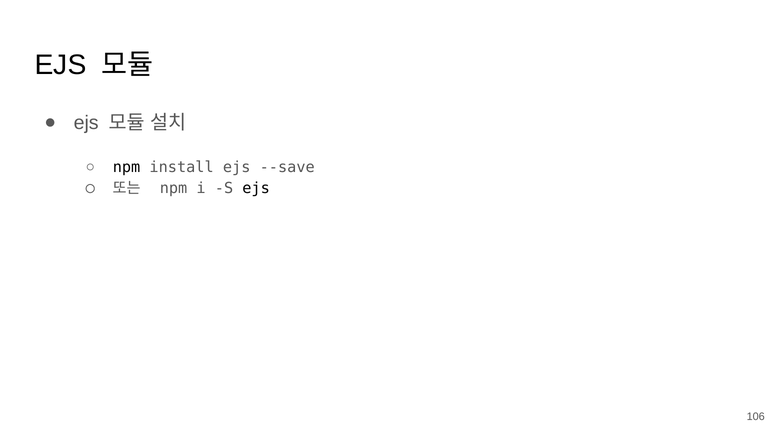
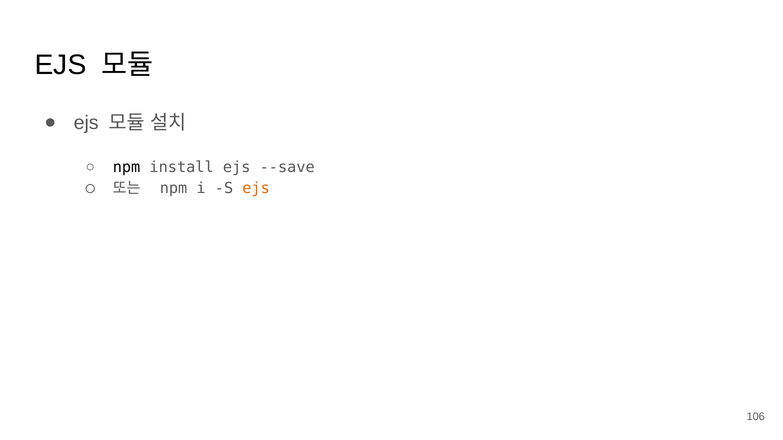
ejs at (256, 189) colour: black -> orange
